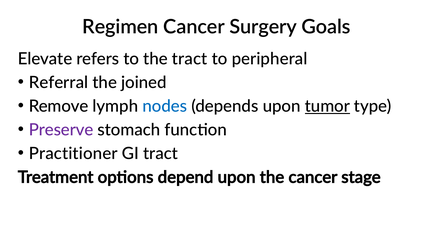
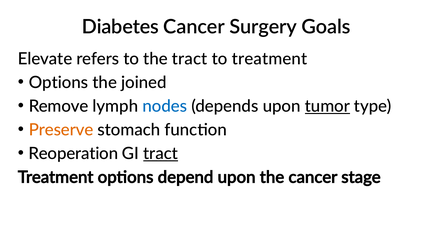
Regimen: Regimen -> Diabetes
to peripheral: peripheral -> treatment
Referral at (58, 83): Referral -> Options
Preserve colour: purple -> orange
Practitioner: Practitioner -> Reoperation
tract at (161, 154) underline: none -> present
